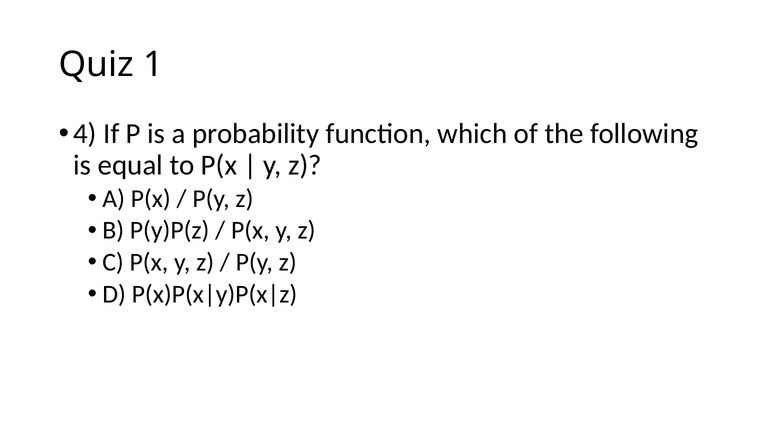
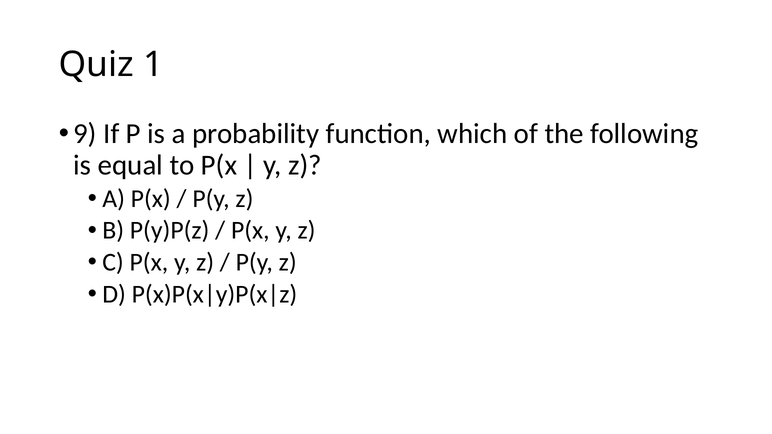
4: 4 -> 9
